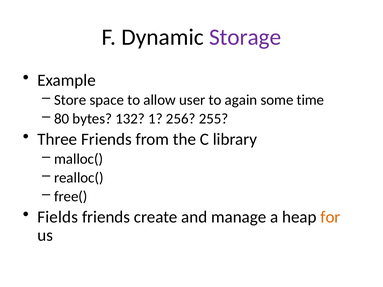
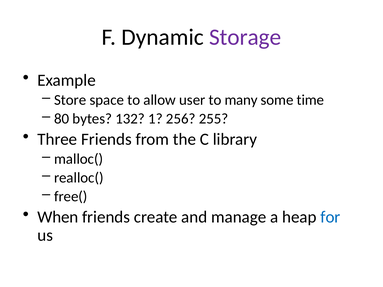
again: again -> many
Fields: Fields -> When
for colour: orange -> blue
